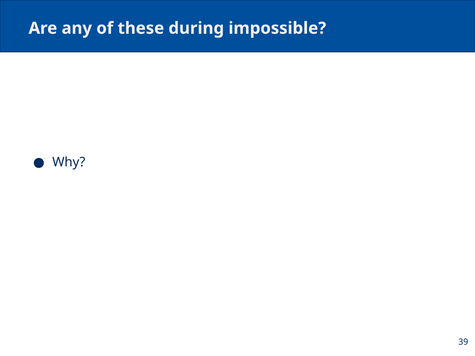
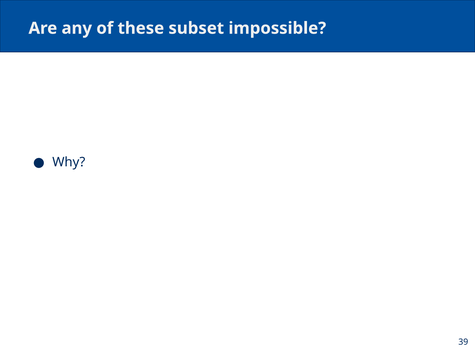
during: during -> subset
